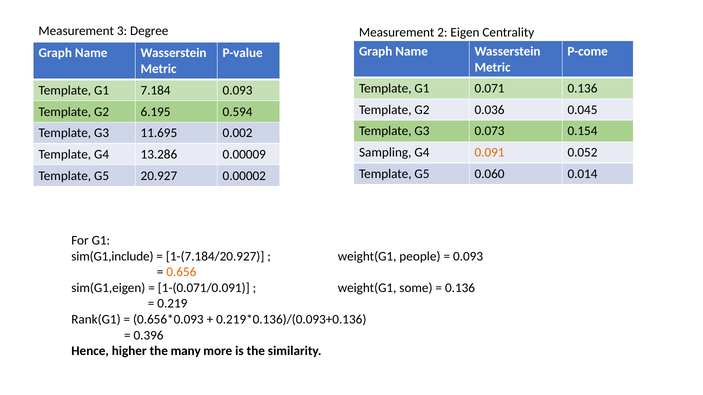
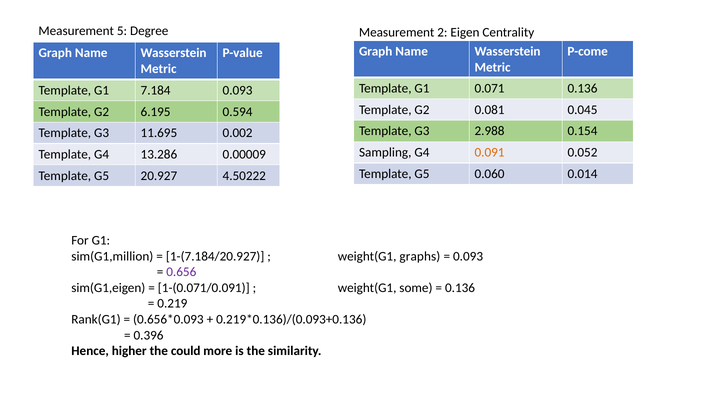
3: 3 -> 5
0.036: 0.036 -> 0.081
0.073: 0.073 -> 2.988
0.00002: 0.00002 -> 4.50222
sim(G1,include: sim(G1,include -> sim(G1,million
people: people -> graphs
0.656 colour: orange -> purple
many: many -> could
